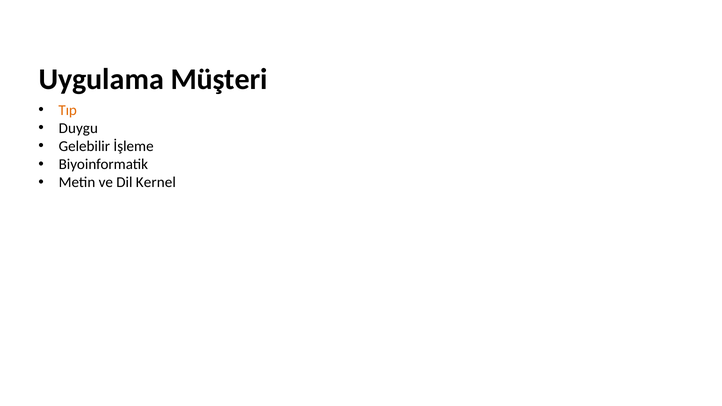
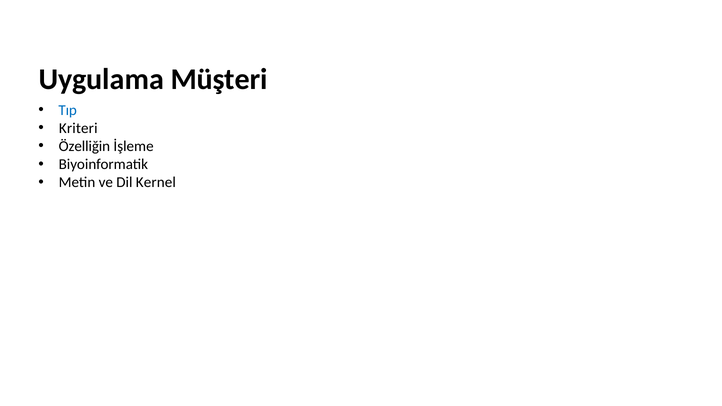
Tıp colour: orange -> blue
Duygu: Duygu -> Kriteri
Gelebilir: Gelebilir -> Özelliğin
